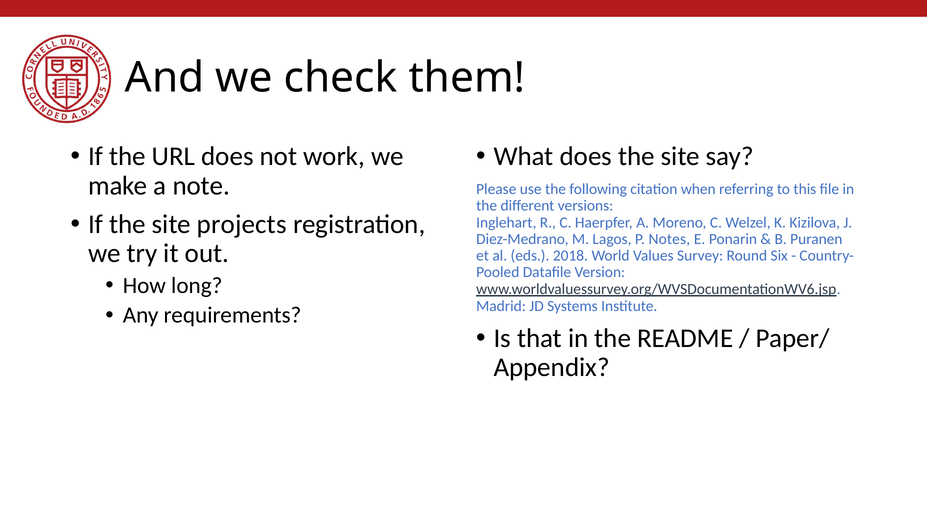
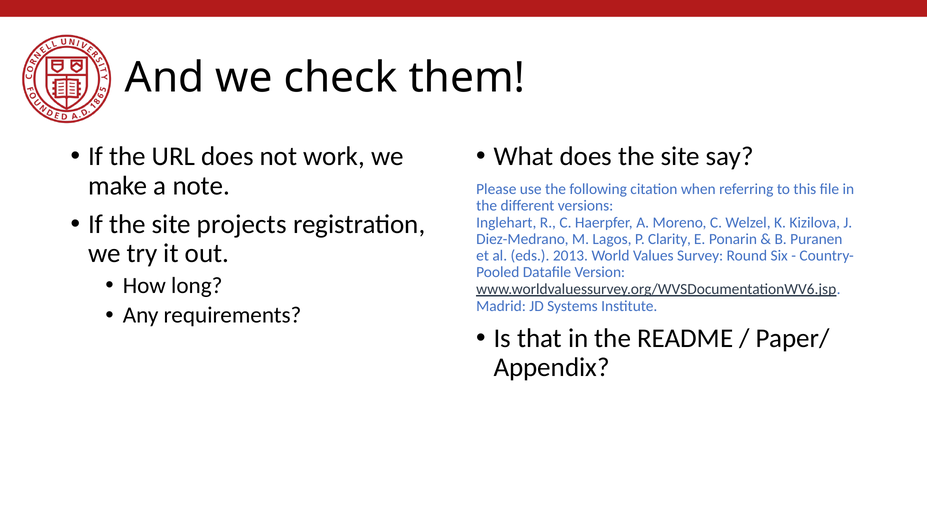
Notes: Notes -> Clarity
2018: 2018 -> 2013
